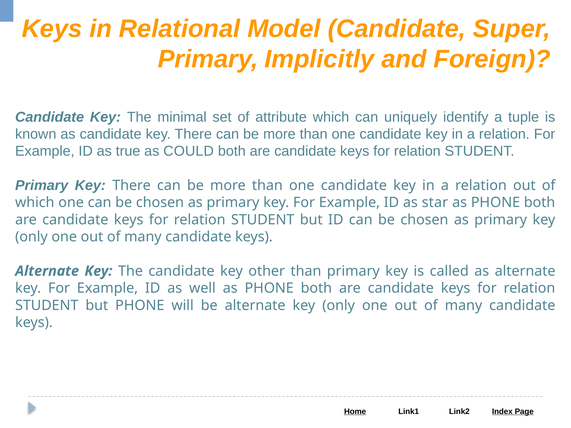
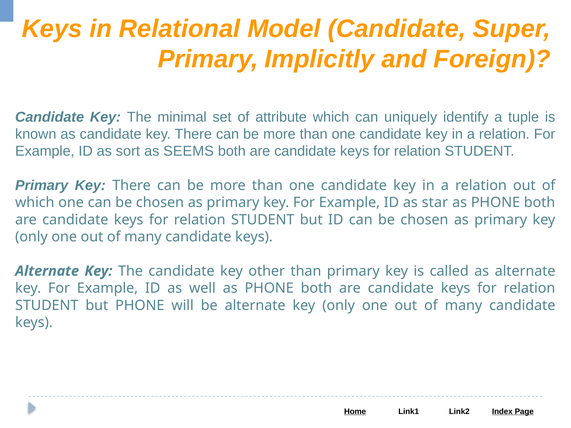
true: true -> sort
COULD: COULD -> SEEMS
